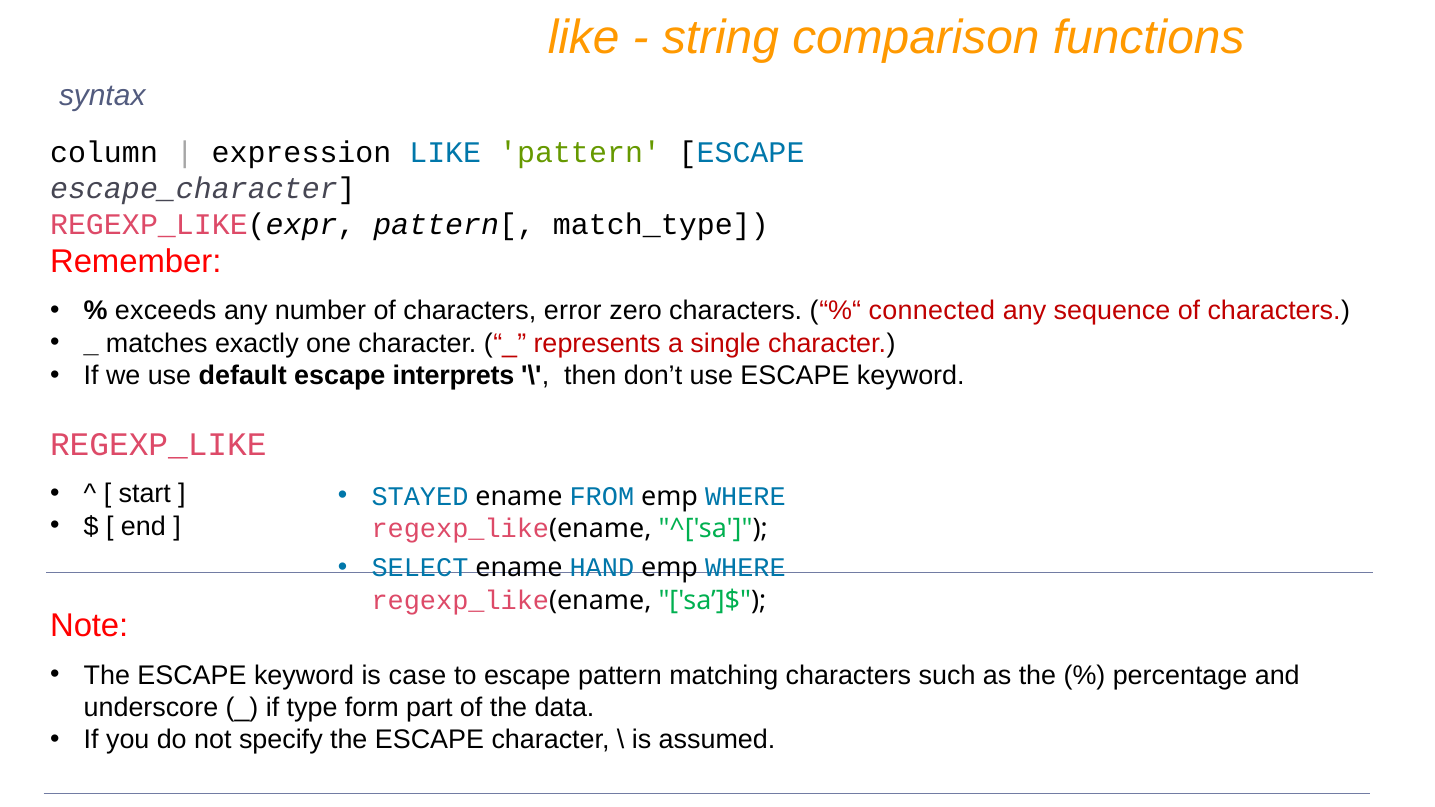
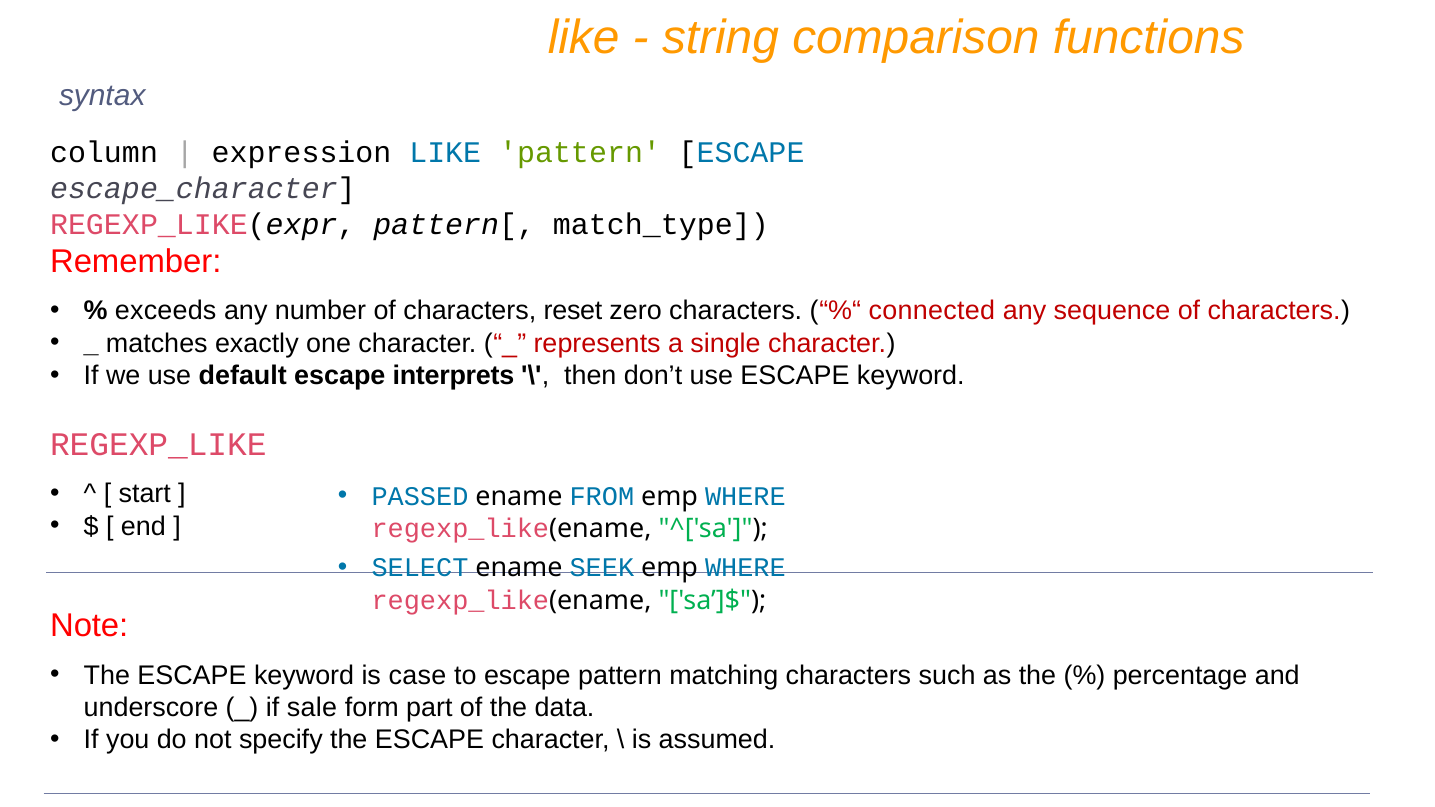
error: error -> reset
STAYED: STAYED -> PASSED
HAND: HAND -> SEEK
type: type -> sale
